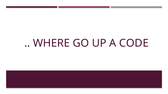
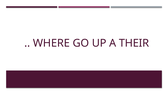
CODE: CODE -> THEIR
